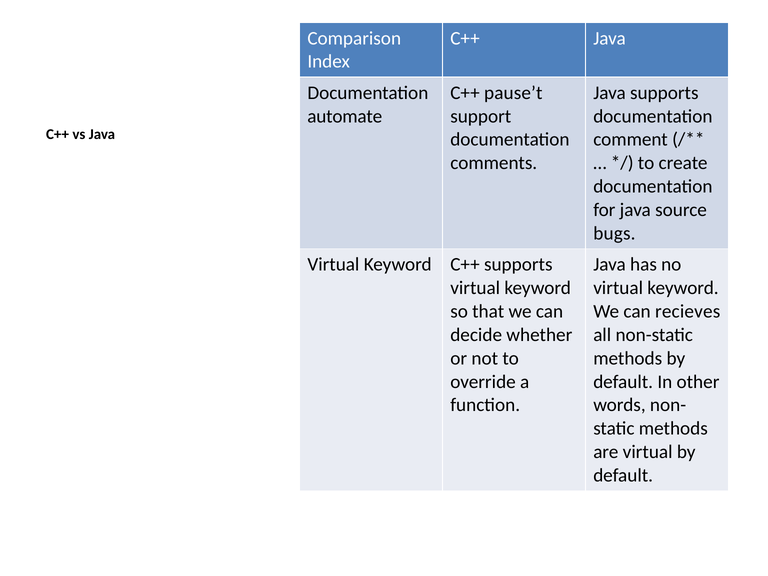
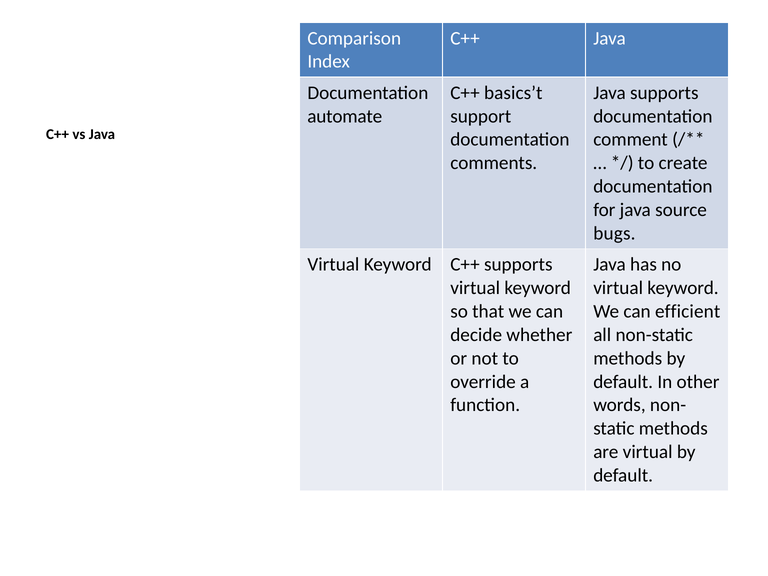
pause’t: pause’t -> basics’t
recieves: recieves -> efficient
